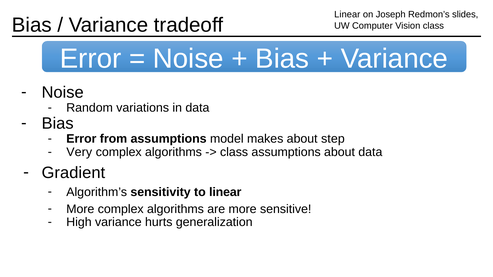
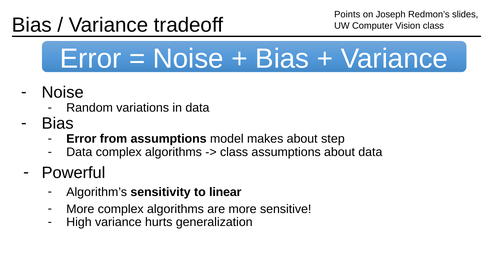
Linear at (347, 15): Linear -> Points
Very at (79, 152): Very -> Data
Gradient: Gradient -> Powerful
